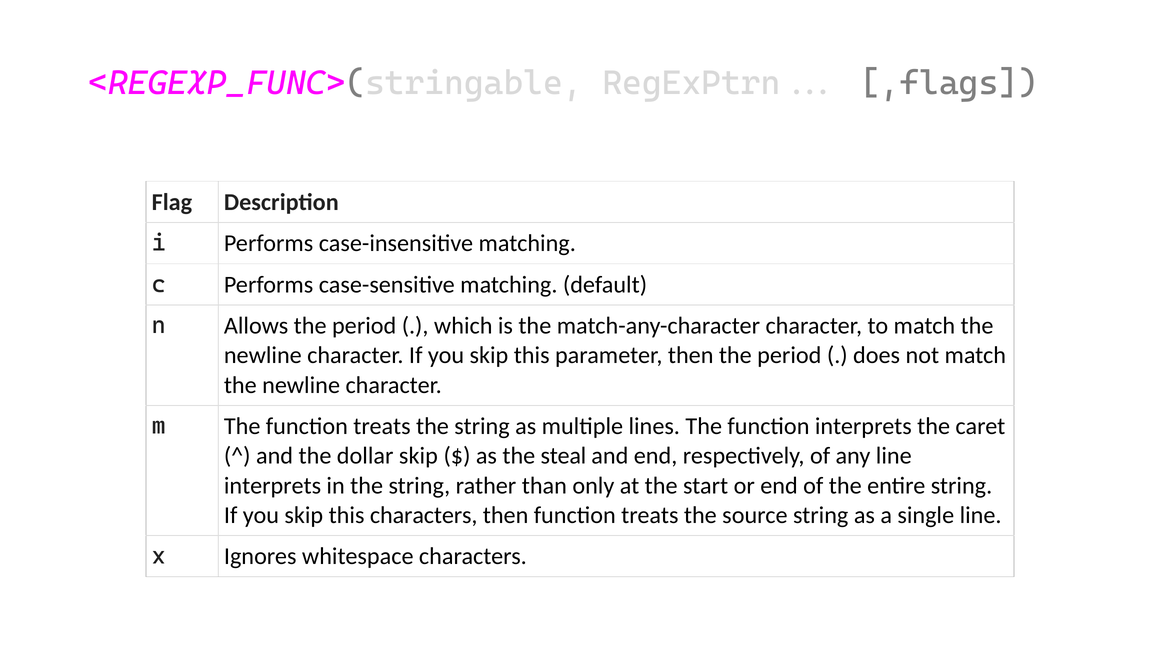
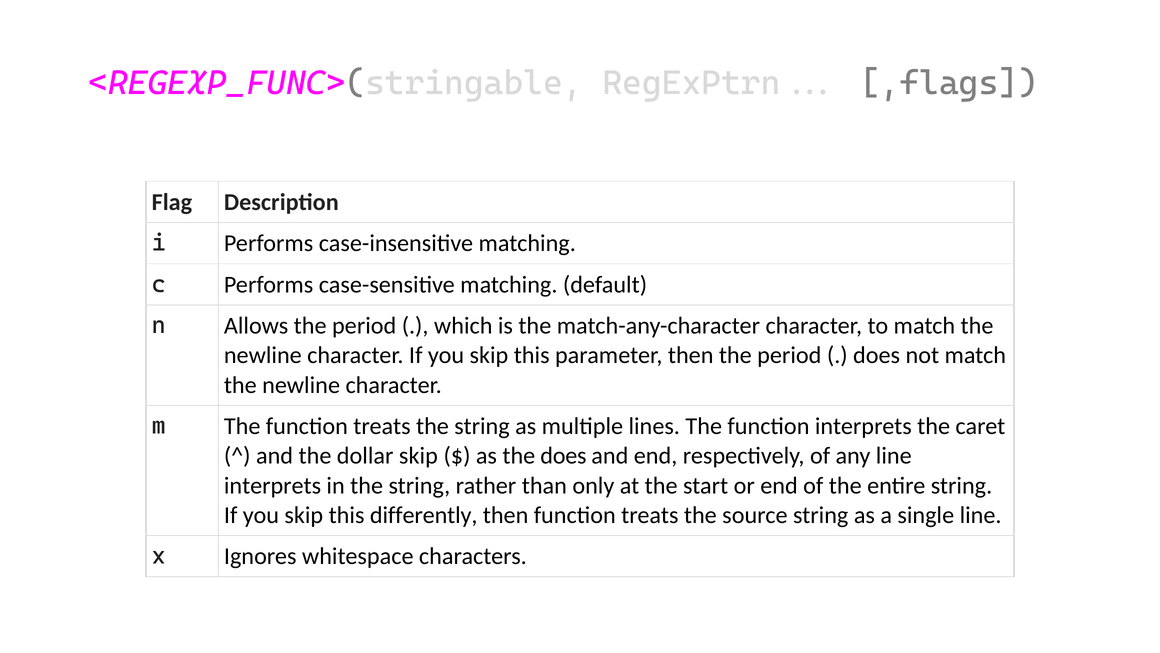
the steal: steal -> does
this characters: characters -> differently
